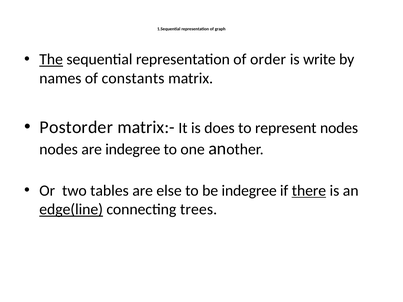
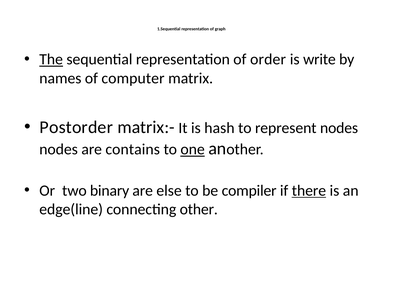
constants: constants -> computer
does: does -> hash
are indegree: indegree -> contains
one underline: none -> present
tables: tables -> binary
be indegree: indegree -> compiler
edge(line underline: present -> none
connecting trees: trees -> other
